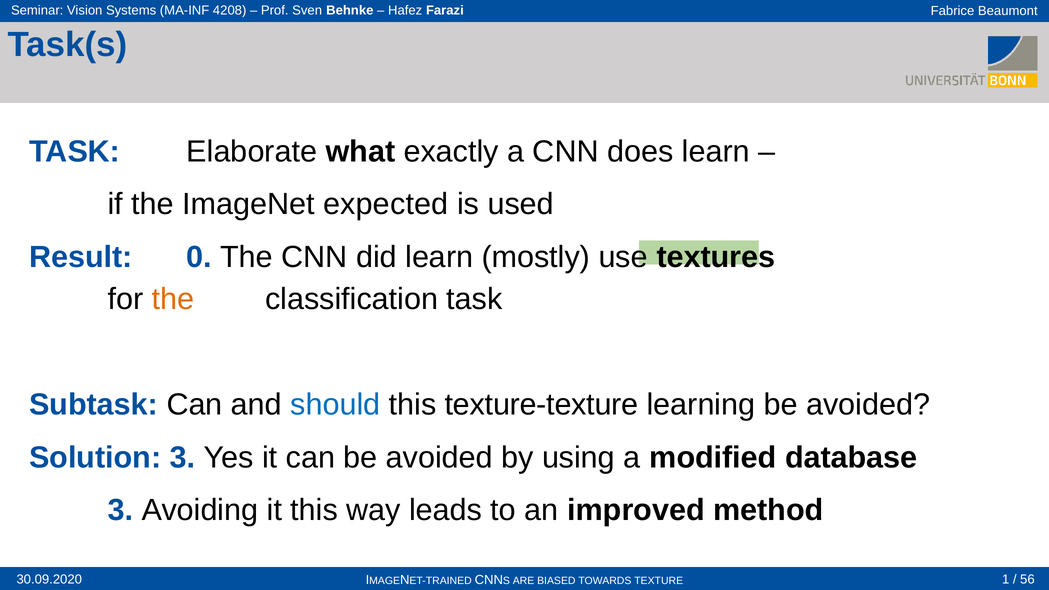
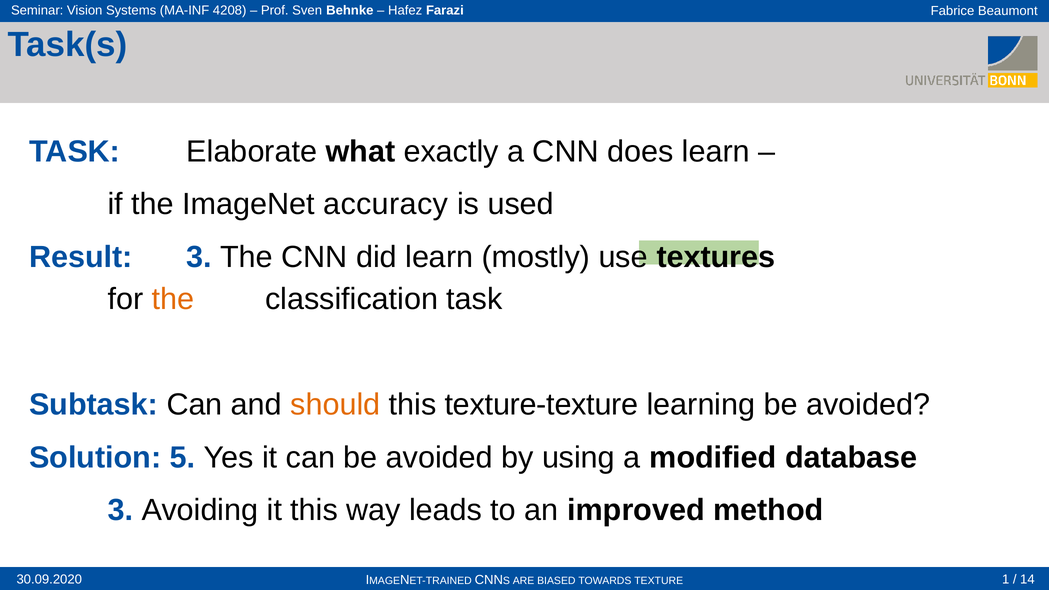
expected: expected -> accuracy
Result 0: 0 -> 3
should colour: blue -> orange
Solution 3: 3 -> 5
56: 56 -> 14
